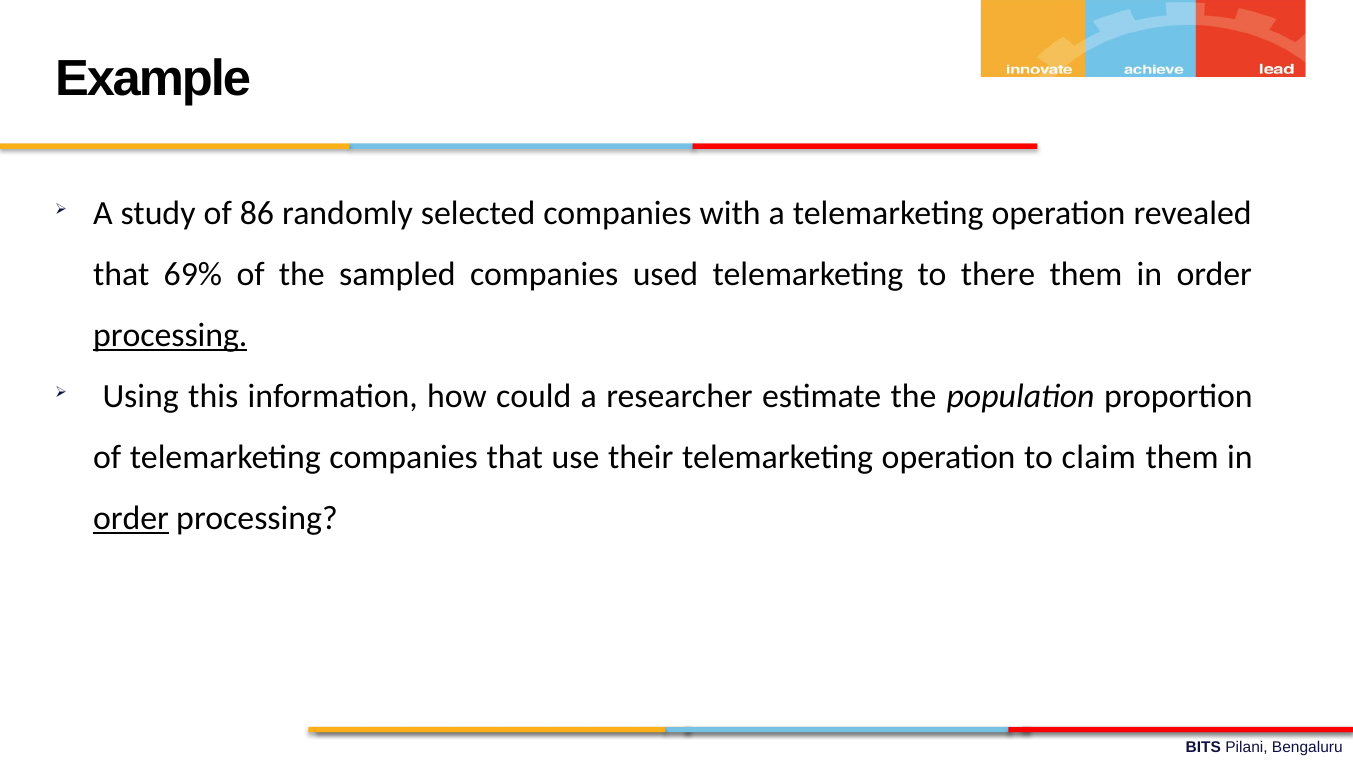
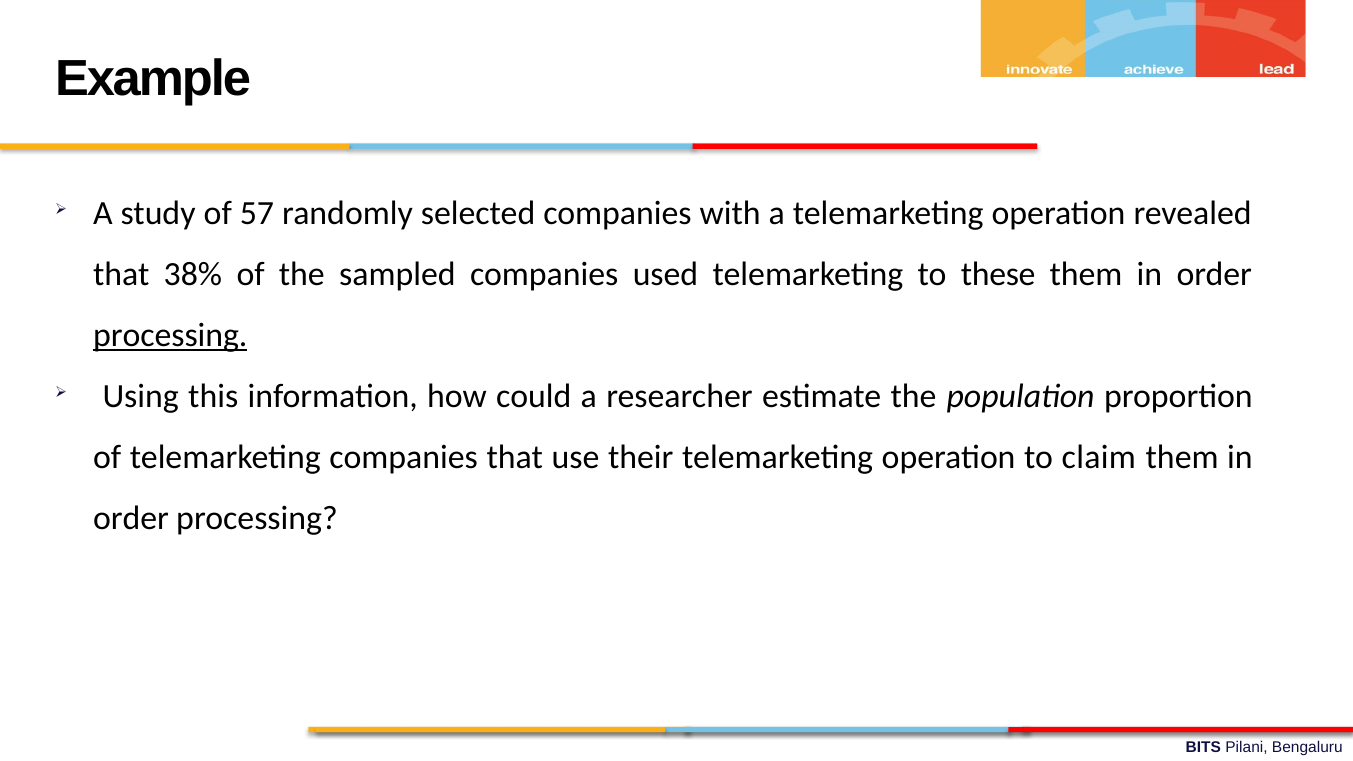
86: 86 -> 57
69%: 69% -> 38%
there: there -> these
order at (131, 518) underline: present -> none
